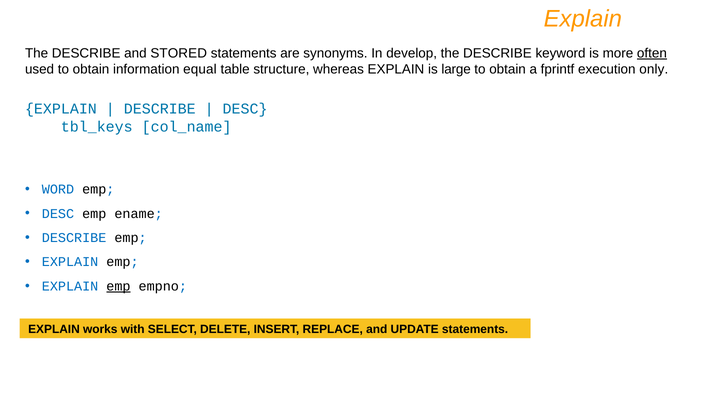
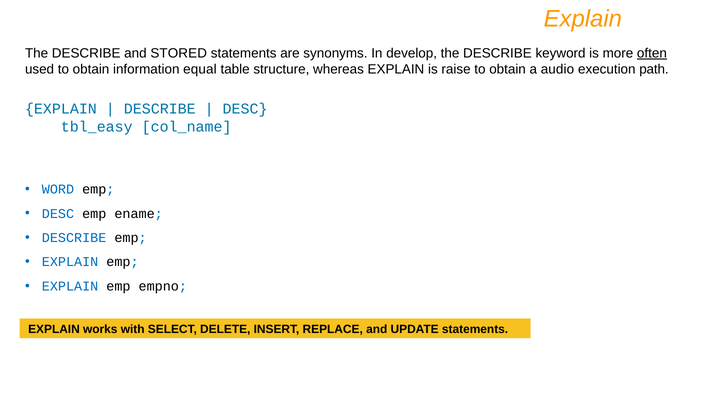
large: large -> raise
fprintf: fprintf -> audio
only: only -> path
tbl_keys: tbl_keys -> tbl_easy
emp at (118, 286) underline: present -> none
